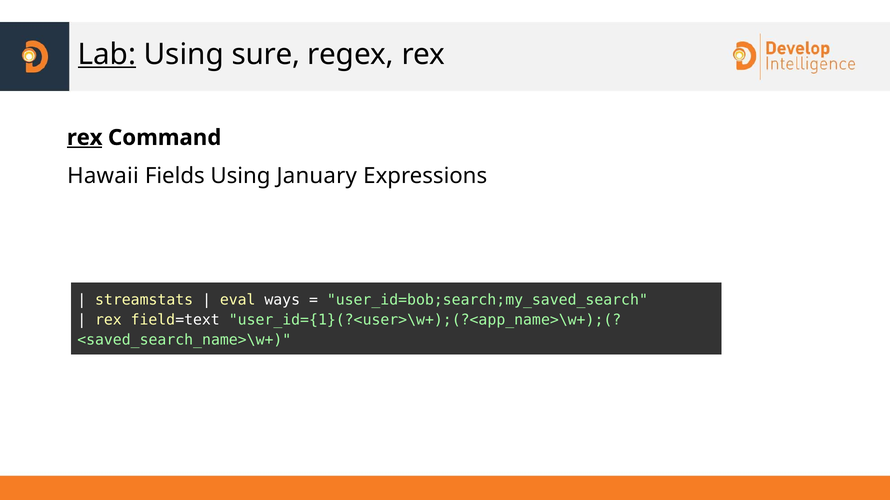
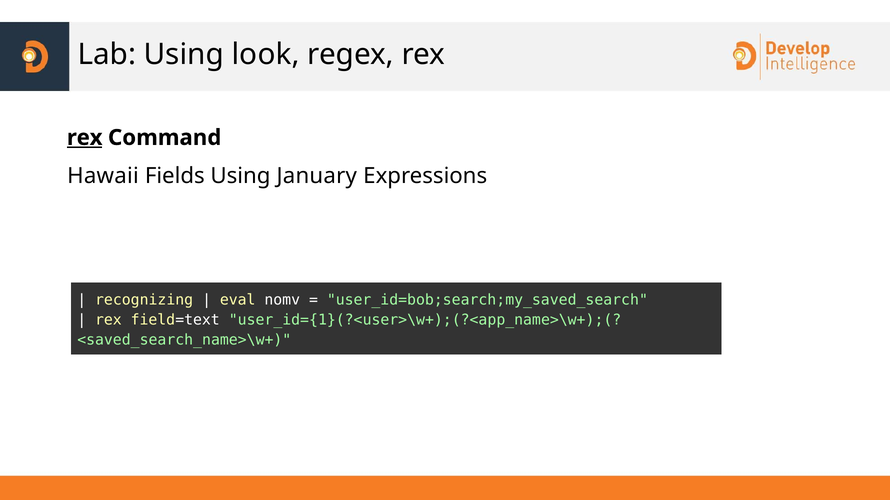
Lab underline: present -> none
sure: sure -> look
streamstats: streamstats -> recognizing
ways: ways -> nomv
